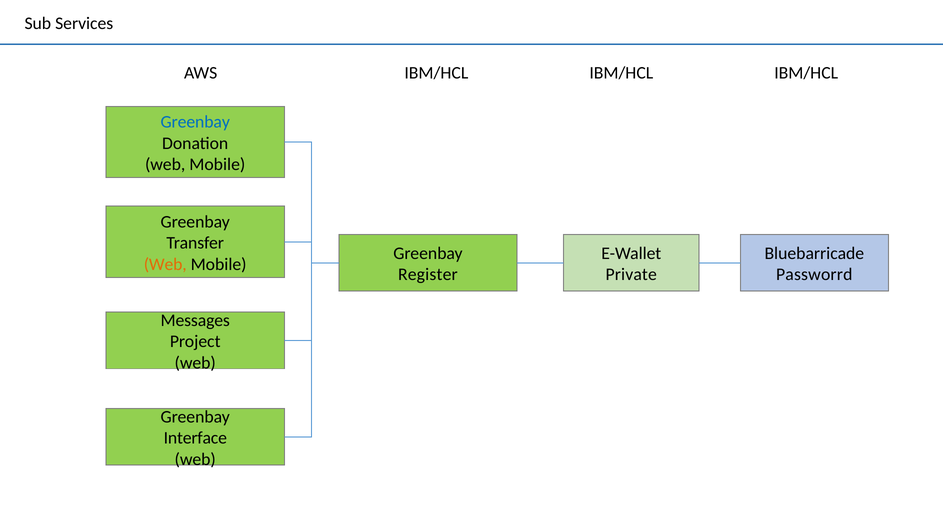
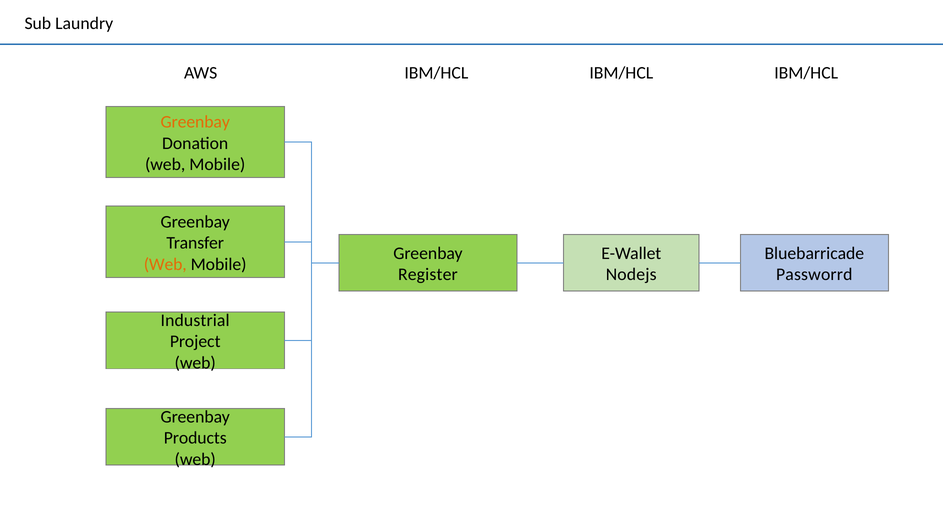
Services: Services -> Laundry
Greenbay at (195, 122) colour: blue -> orange
Private: Private -> Nodejs
Messages: Messages -> Industrial
Interface: Interface -> Products
